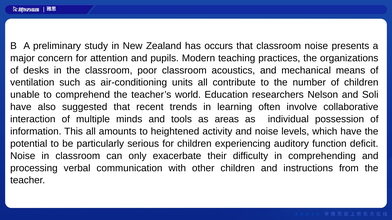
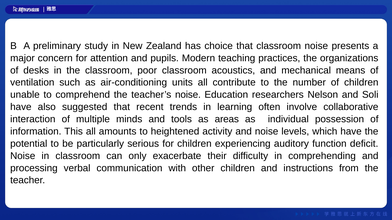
occurs: occurs -> choice
teacher’s world: world -> noise
